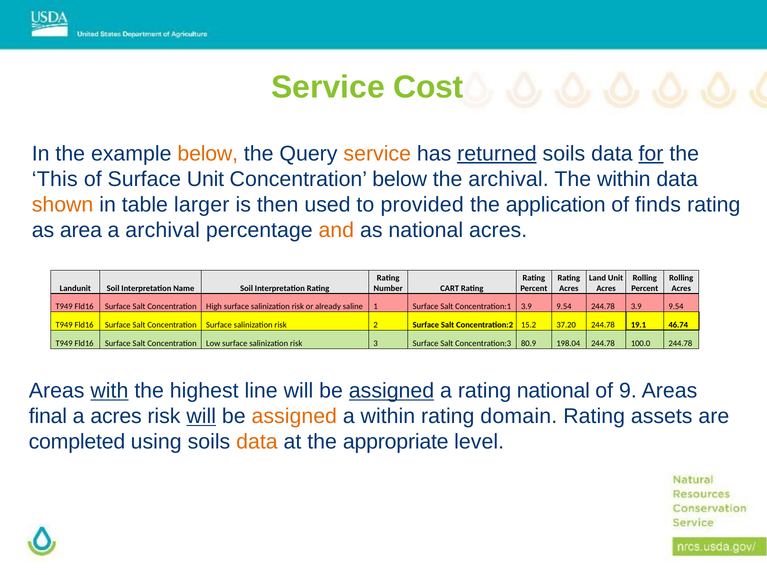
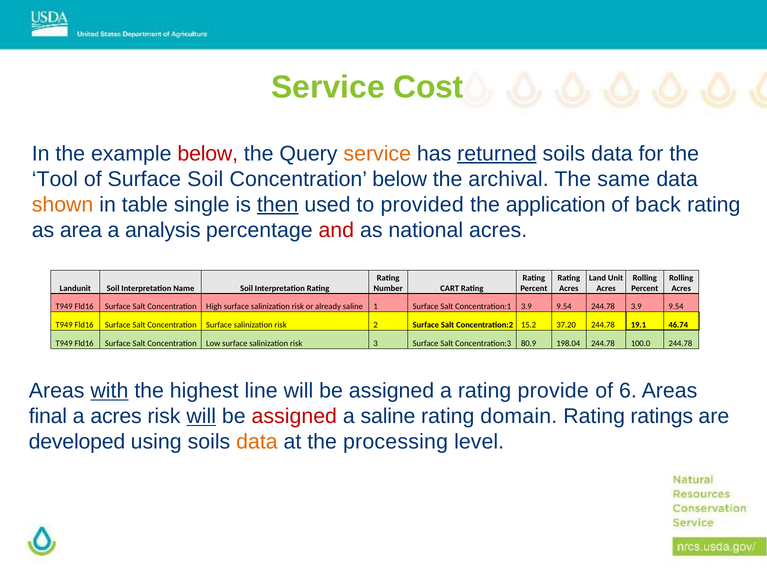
below at (208, 154) colour: orange -> red
for underline: present -> none
This: This -> Tool
Surface Unit: Unit -> Soil
The within: within -> same
larger: larger -> single
then underline: none -> present
finds: finds -> back
a archival: archival -> analysis
and colour: orange -> red
assigned at (392, 391) underline: present -> none
rating national: national -> provide
9: 9 -> 6
assigned at (294, 417) colour: orange -> red
a within: within -> saline
assets: assets -> ratings
completed: completed -> developed
appropriate: appropriate -> processing
